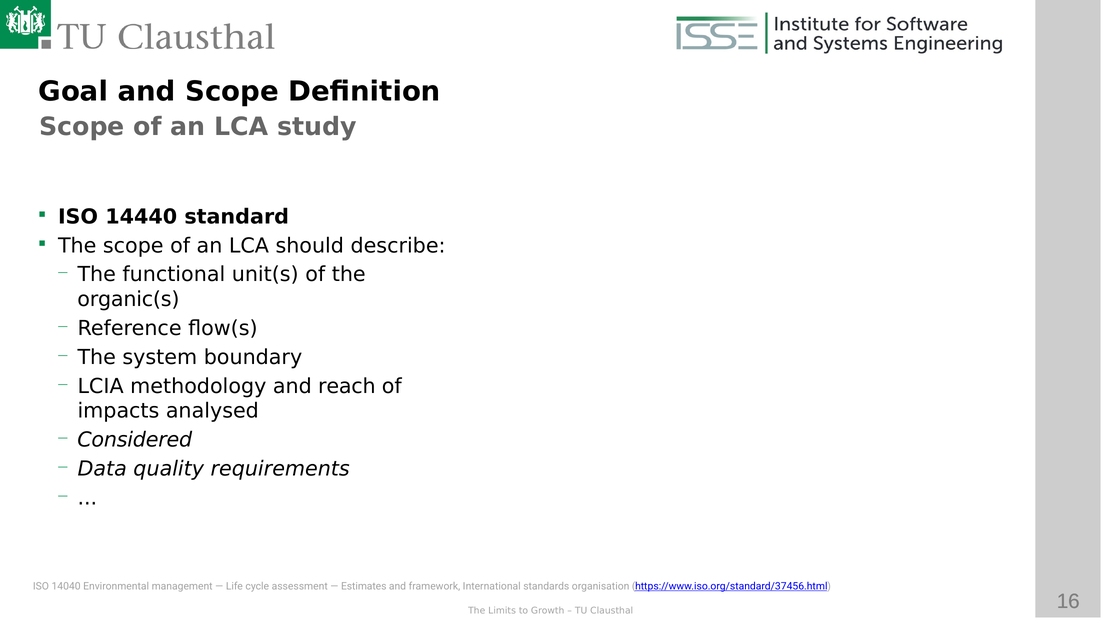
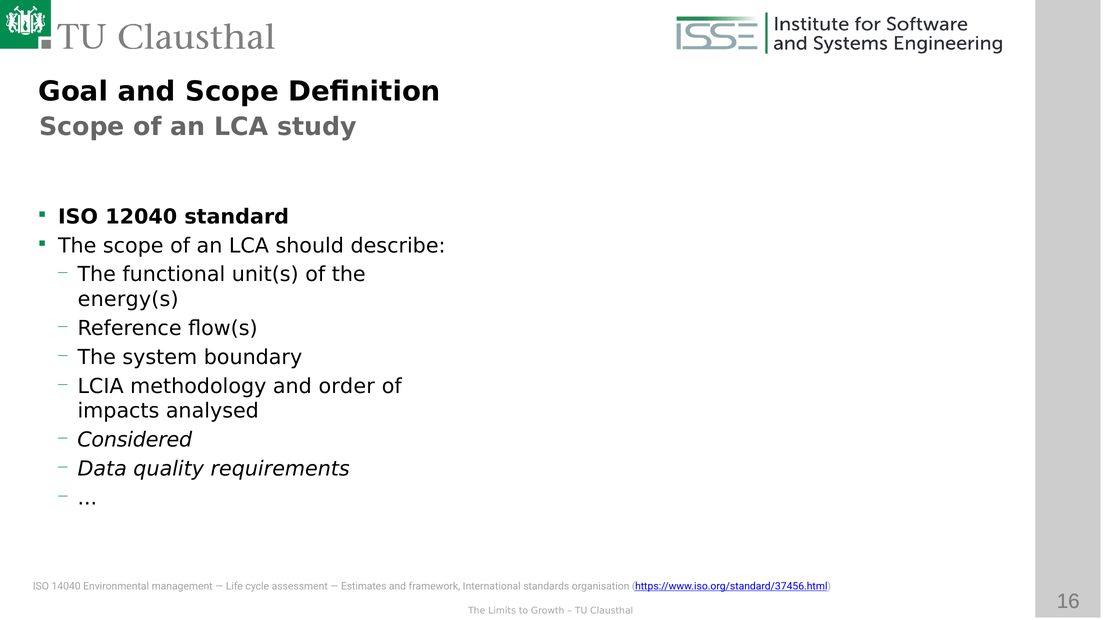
14440: 14440 -> 12040
organic(s: organic(s -> energy(s
reach: reach -> order
